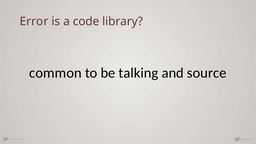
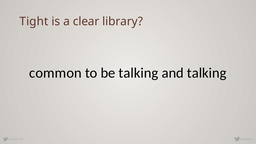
Error: Error -> Tight
code: code -> clear
and source: source -> talking
